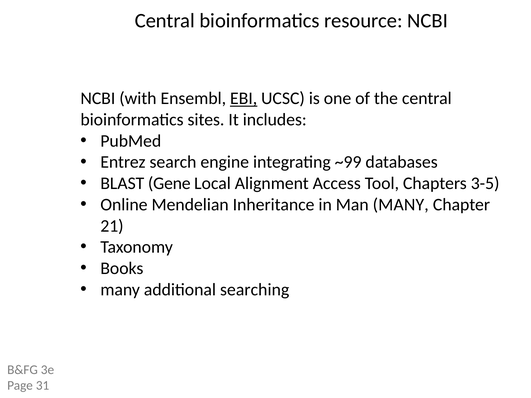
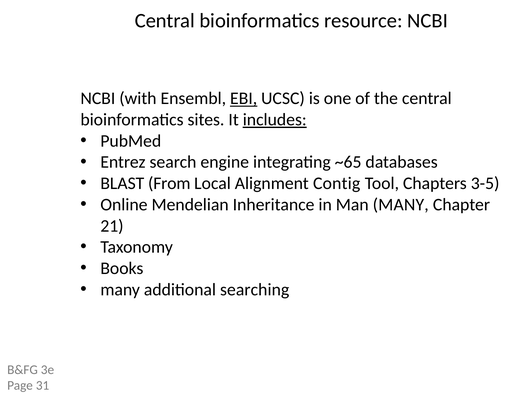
includes underline: none -> present
~99: ~99 -> ~65
Gene: Gene -> From
Access: Access -> Contig
